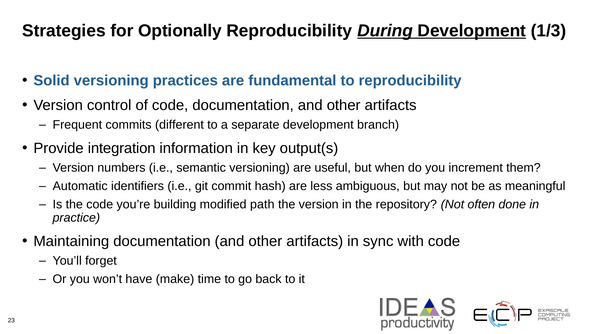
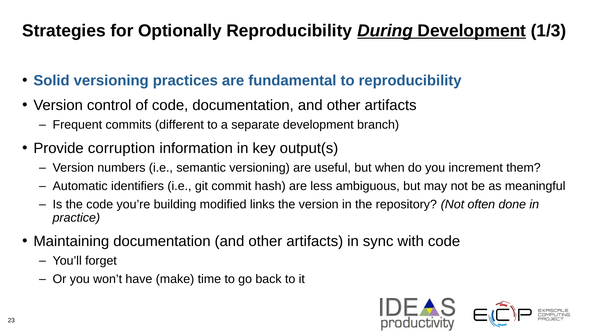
integration: integration -> corruption
path: path -> links
